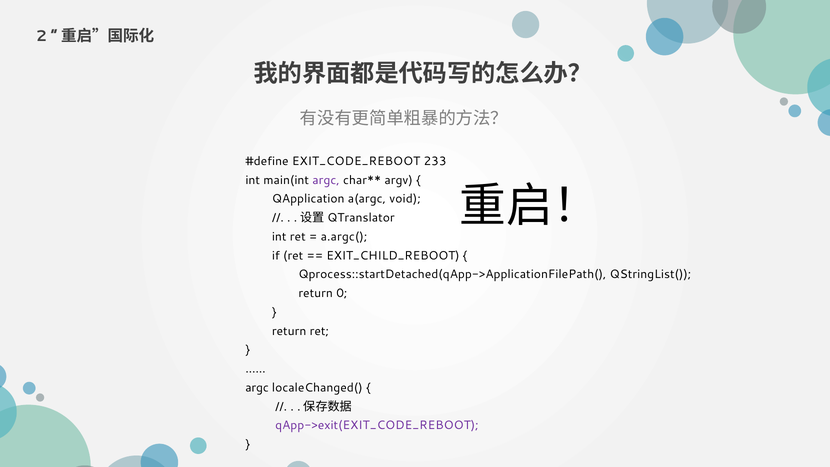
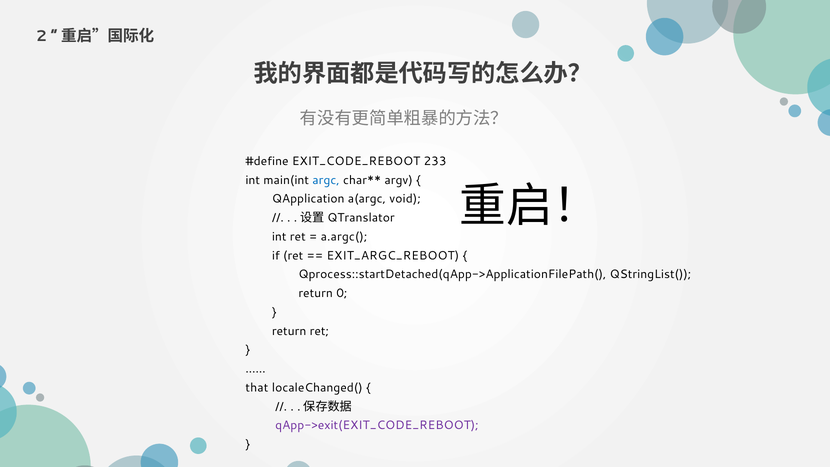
argc at (326, 180) colour: purple -> blue
EXIT_CHILD_REBOOT: EXIT_CHILD_REBOOT -> EXIT_ARGC_REBOOT
argc at (257, 388): argc -> that
